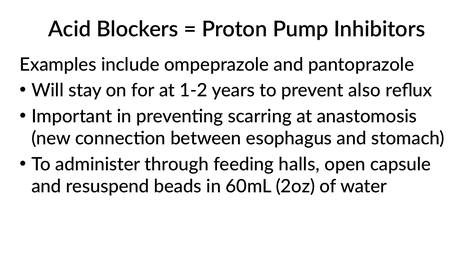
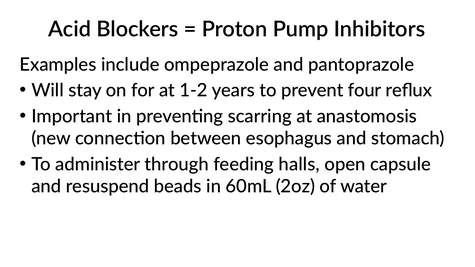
also: also -> four
